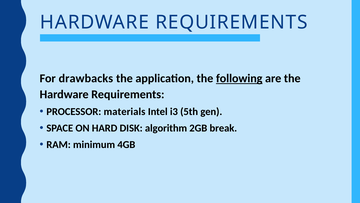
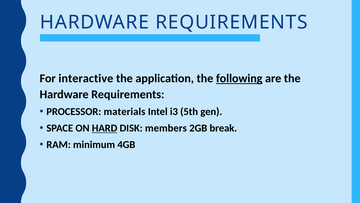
drawbacks: drawbacks -> interactive
HARD underline: none -> present
algorithm: algorithm -> members
